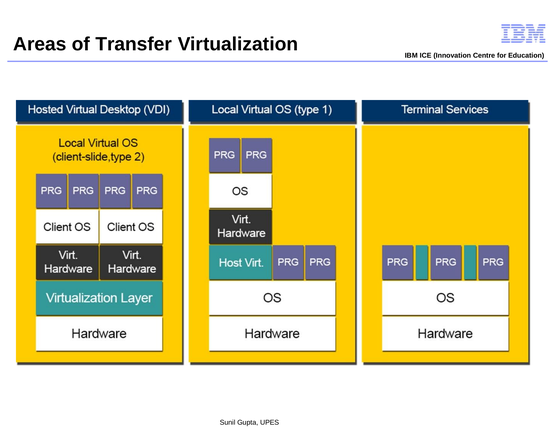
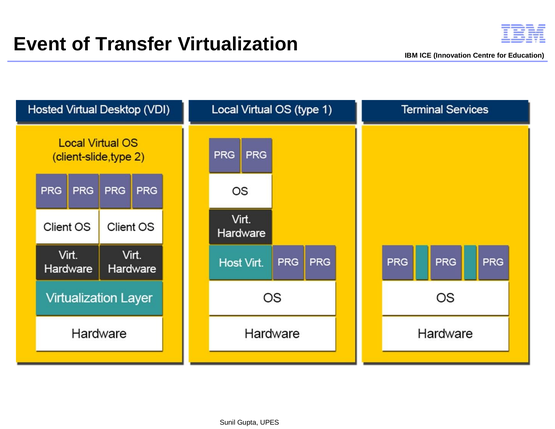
Areas: Areas -> Event
